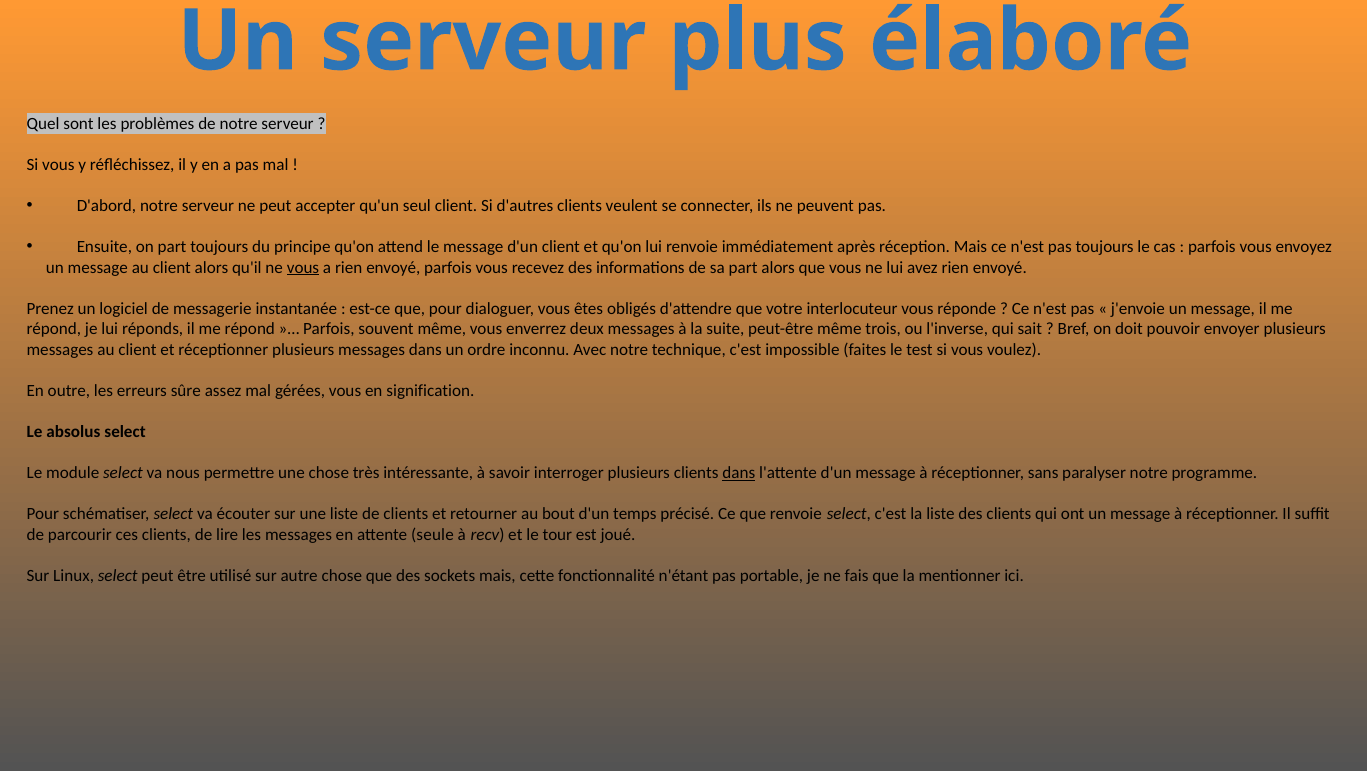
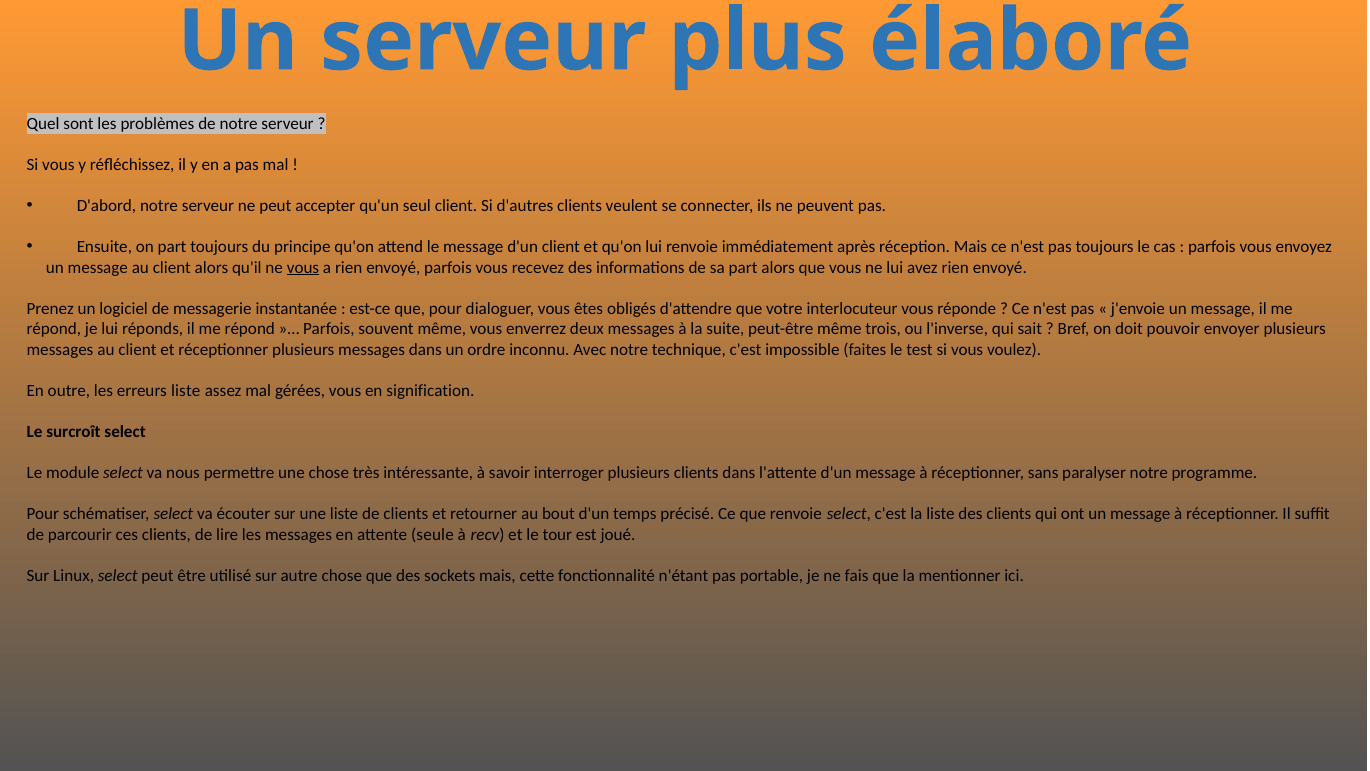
erreurs sûre: sûre -> liste
absolus: absolus -> surcroît
dans at (739, 473) underline: present -> none
